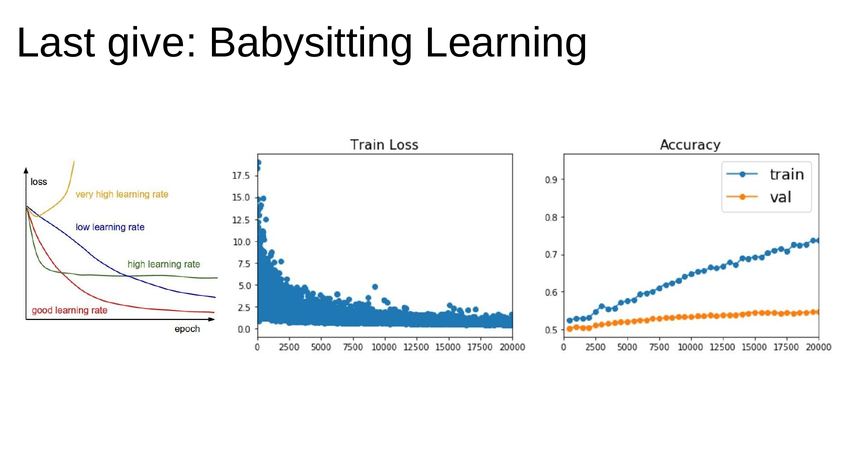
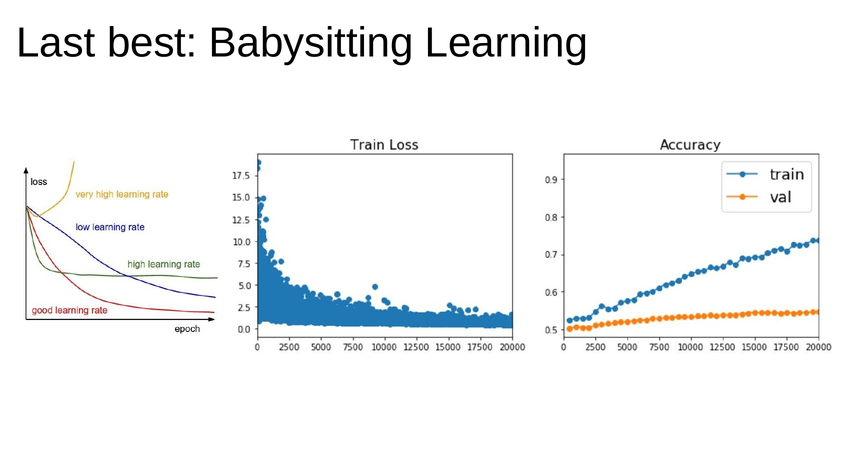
give: give -> best
